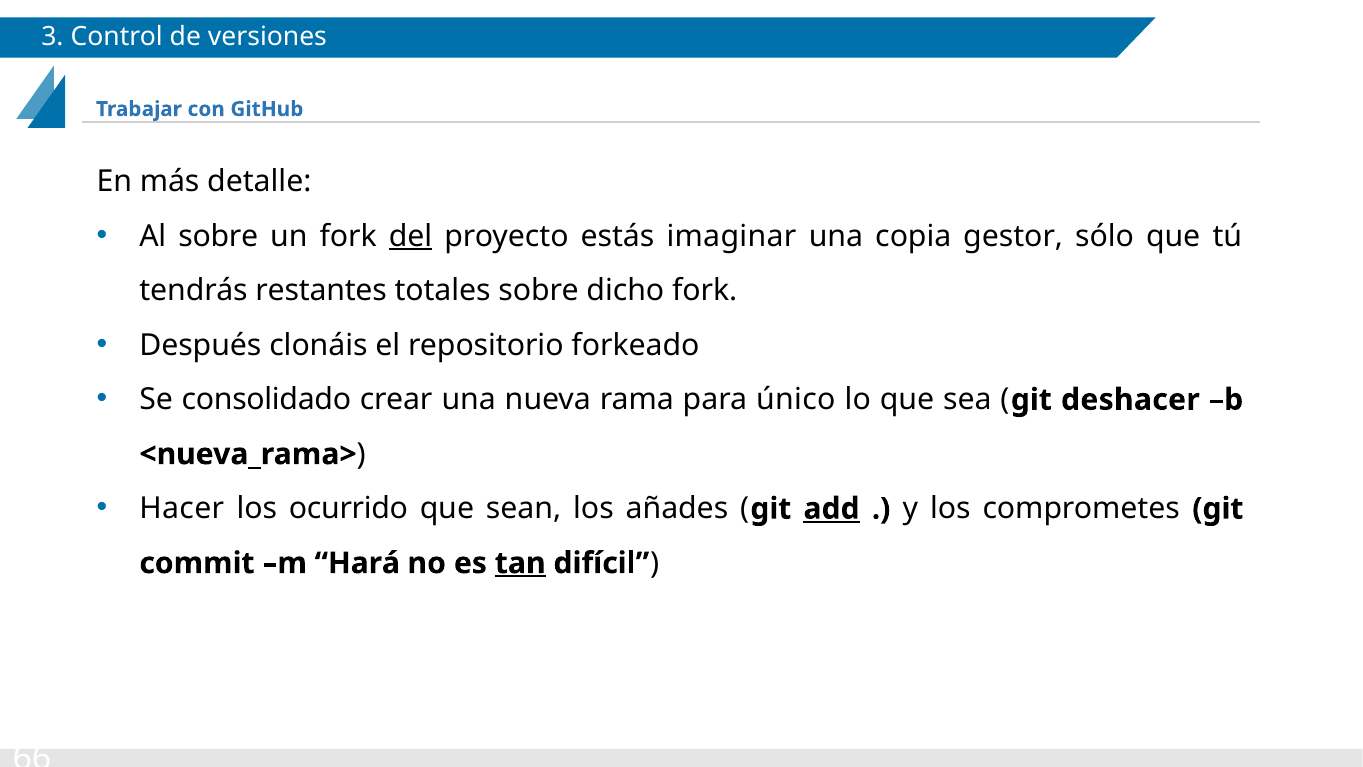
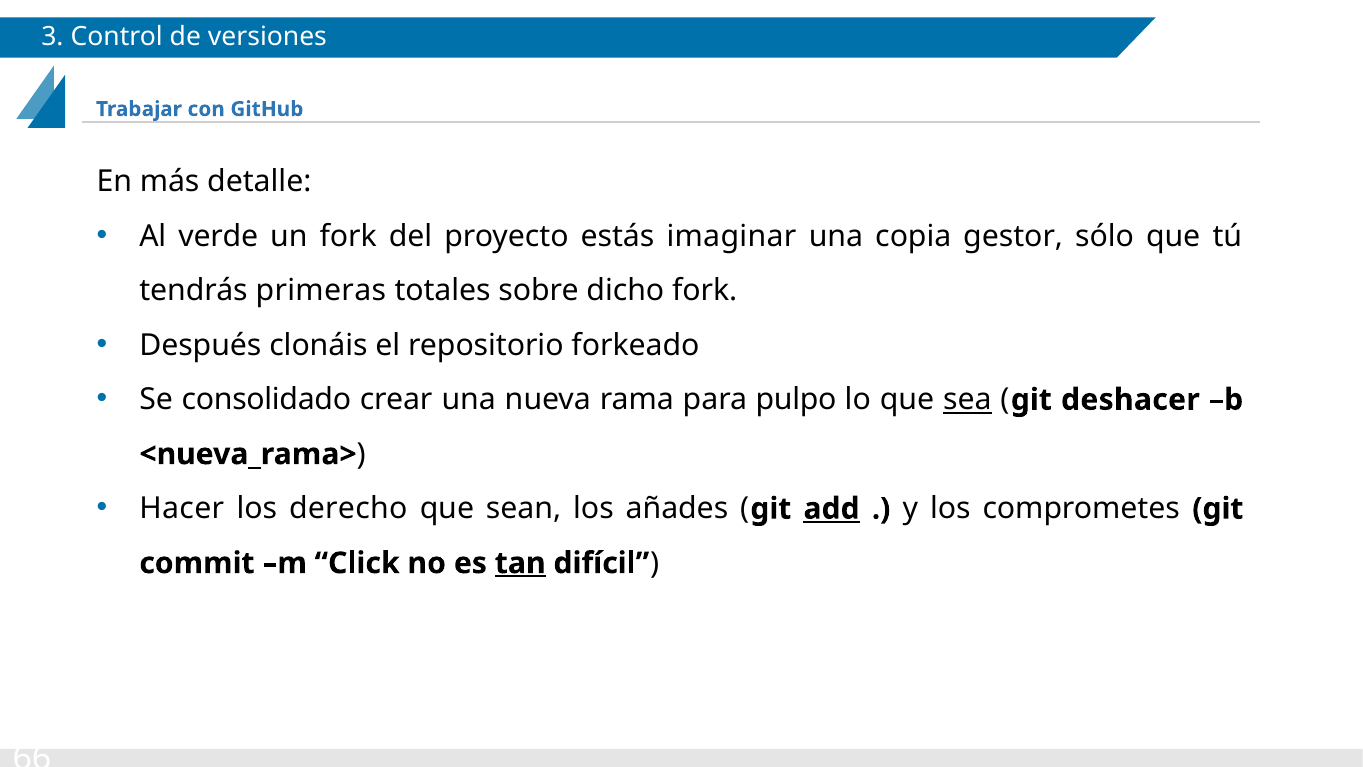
Al sobre: sobre -> verde
del underline: present -> none
restantes: restantes -> primeras
único: único -> pulpo
sea underline: none -> present
ocurrido: ocurrido -> derecho
Hará: Hará -> Click
